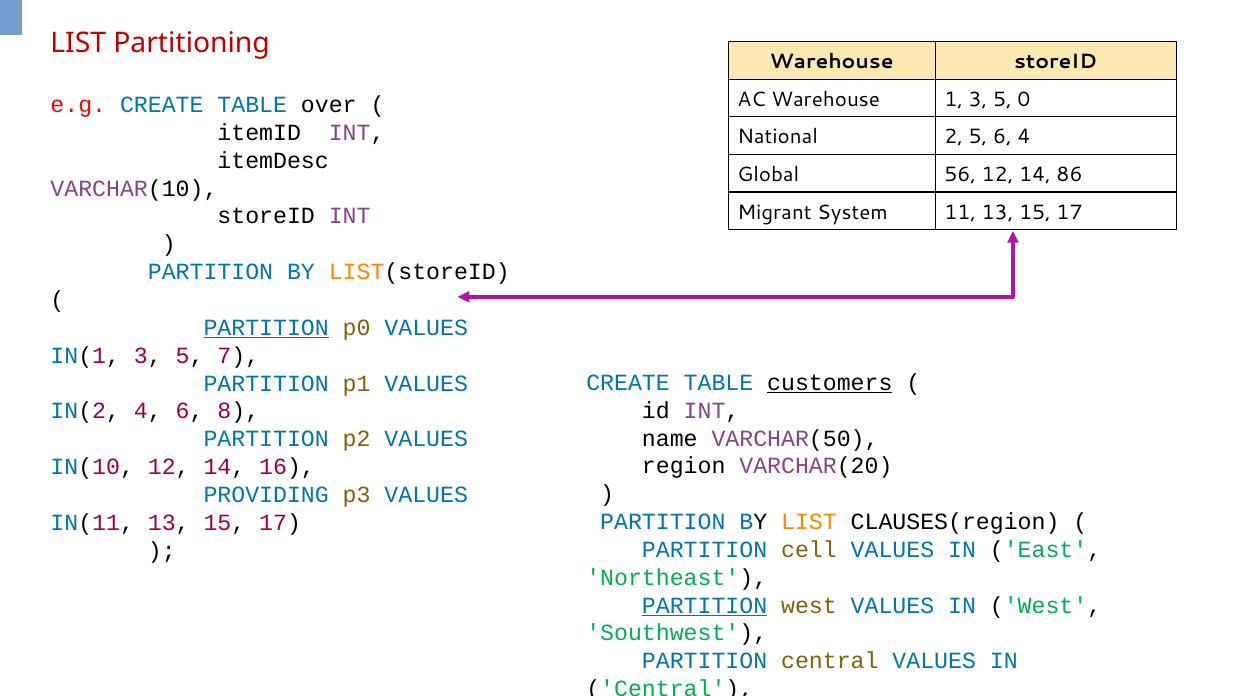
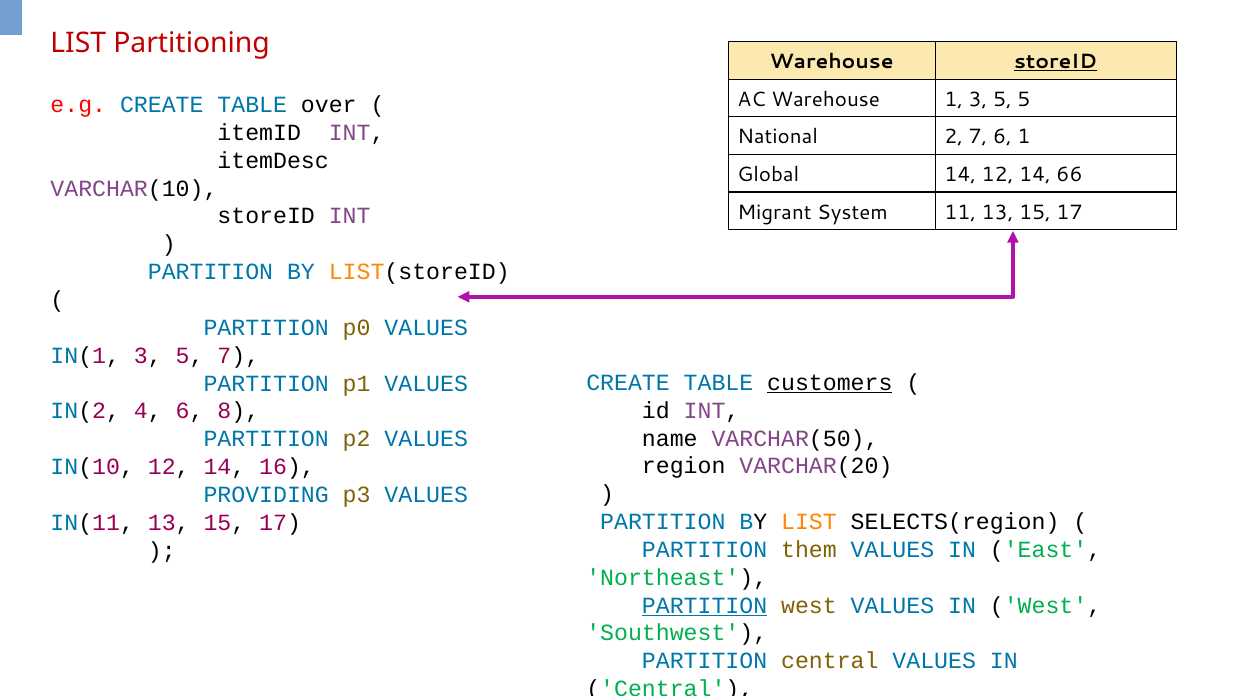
storeID at (1056, 62) underline: none -> present
5 0: 0 -> 5
2 5: 5 -> 7
6 4: 4 -> 1
Global 56: 56 -> 14
86: 86 -> 66
PARTITION at (266, 328) underline: present -> none
CLAUSES(region: CLAUSES(region -> SELECTS(region
cell: cell -> them
